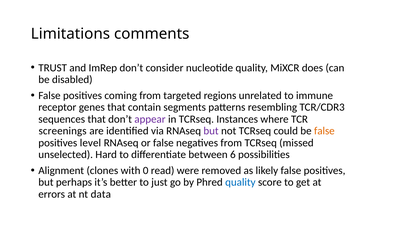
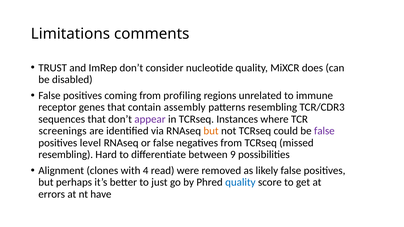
targeted: targeted -> profiling
segments: segments -> assembly
but at (211, 131) colour: purple -> orange
false at (324, 131) colour: orange -> purple
unselected at (66, 155): unselected -> resembling
6: 6 -> 9
0: 0 -> 4
data: data -> have
